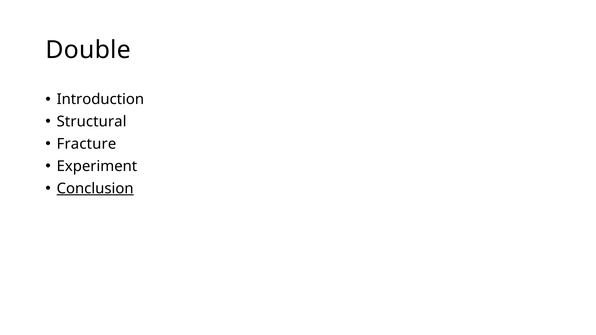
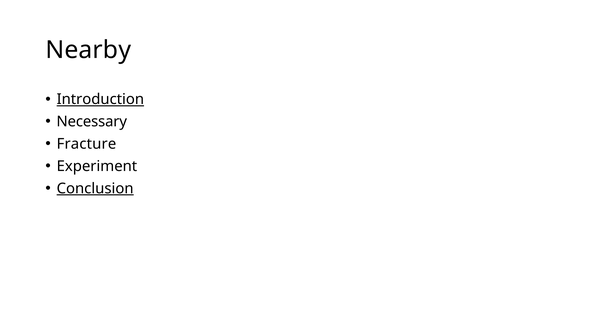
Double: Double -> Nearby
Introduction underline: none -> present
Structural: Structural -> Necessary
